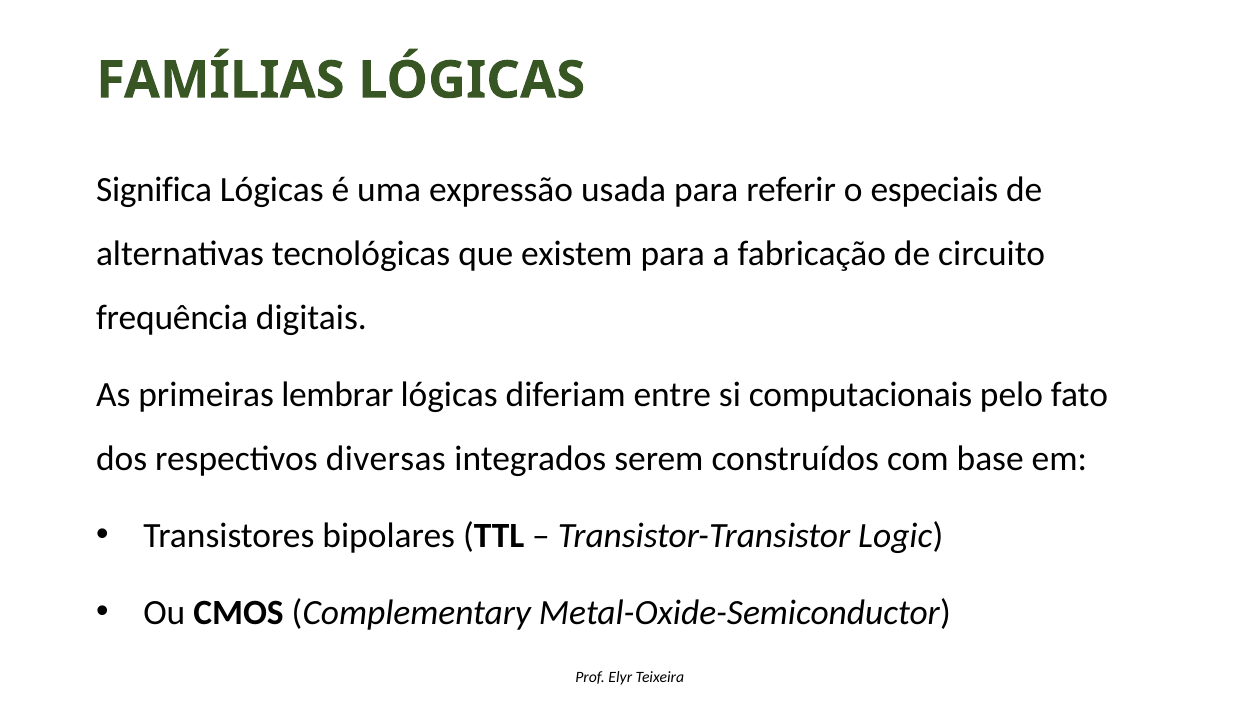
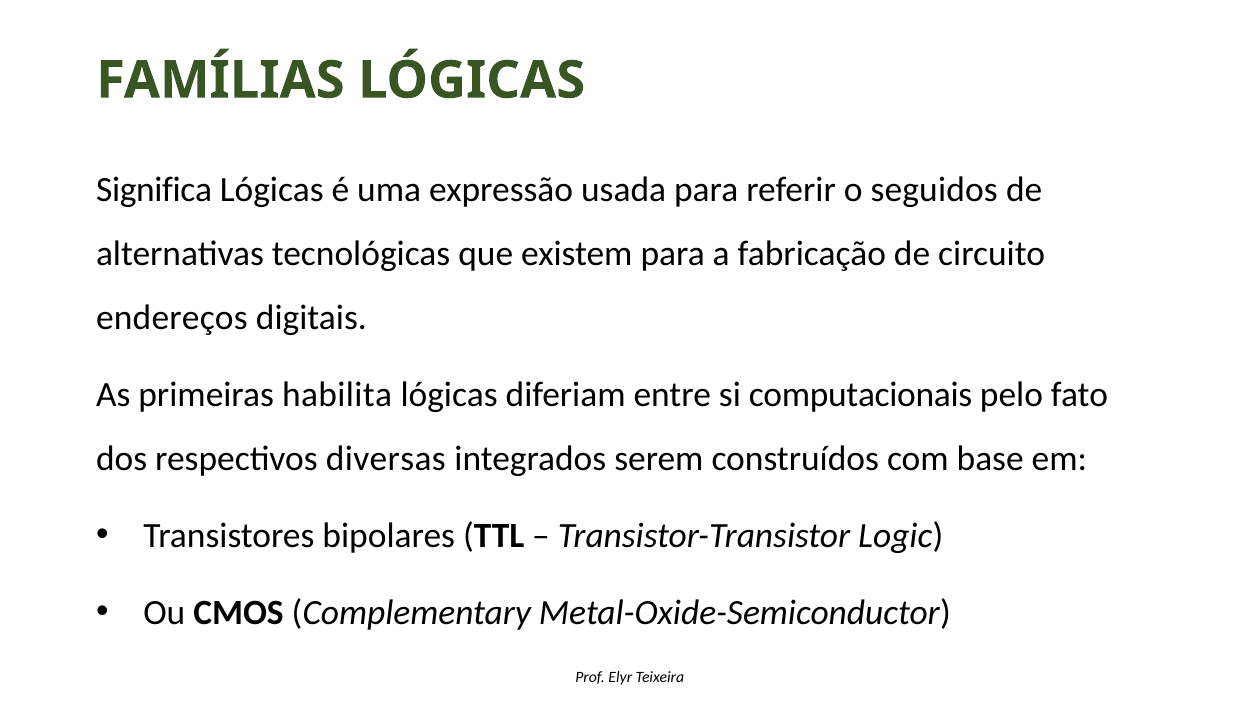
especiais: especiais -> seguidos
frequência: frequência -> endereços
lembrar: lembrar -> habilita
